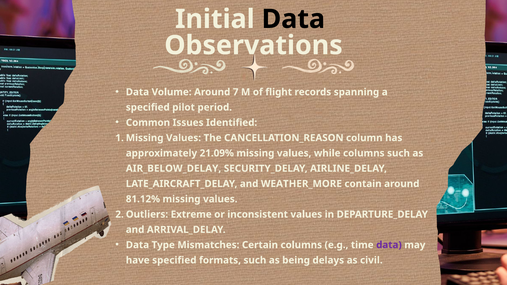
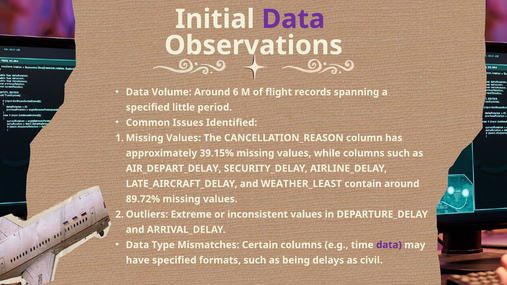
Data at (293, 19) colour: black -> purple
7: 7 -> 6
pilot: pilot -> little
21.09%: 21.09% -> 39.15%
AIR_BELOW_DELAY: AIR_BELOW_DELAY -> AIR_DEPART_DELAY
WEATHER_MORE: WEATHER_MORE -> WEATHER_LEAST
81.12%: 81.12% -> 89.72%
